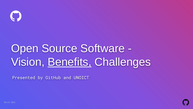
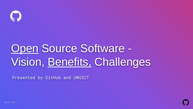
Open underline: none -> present
